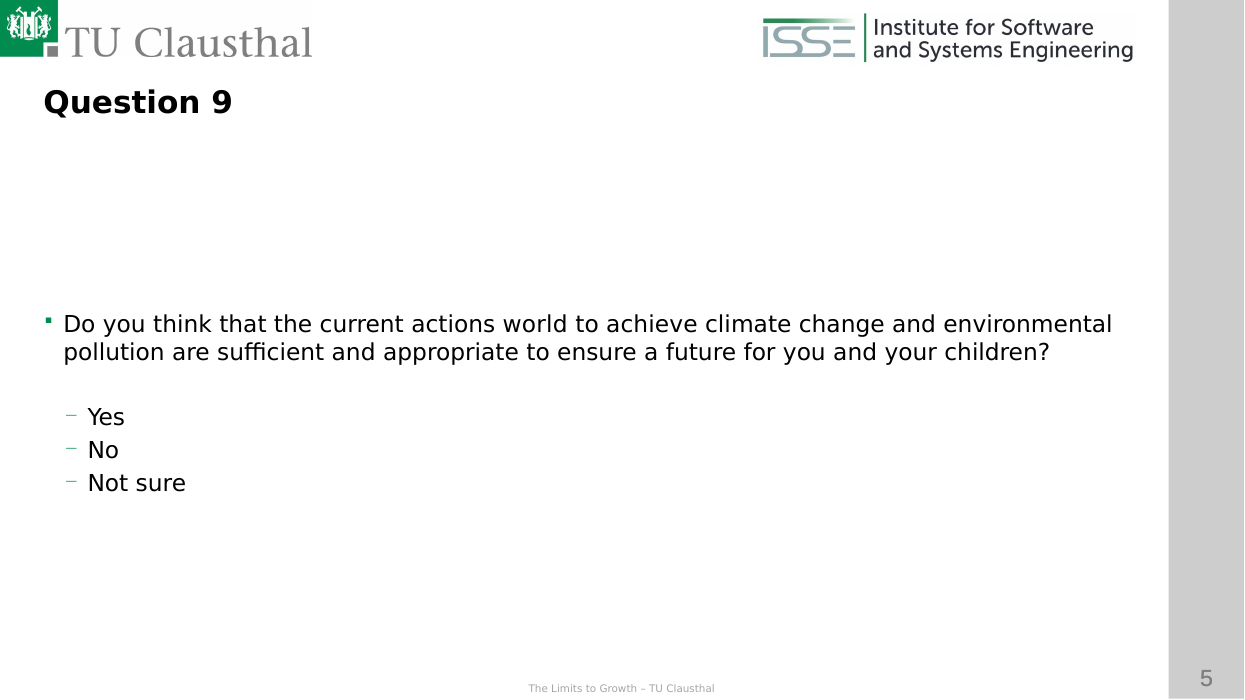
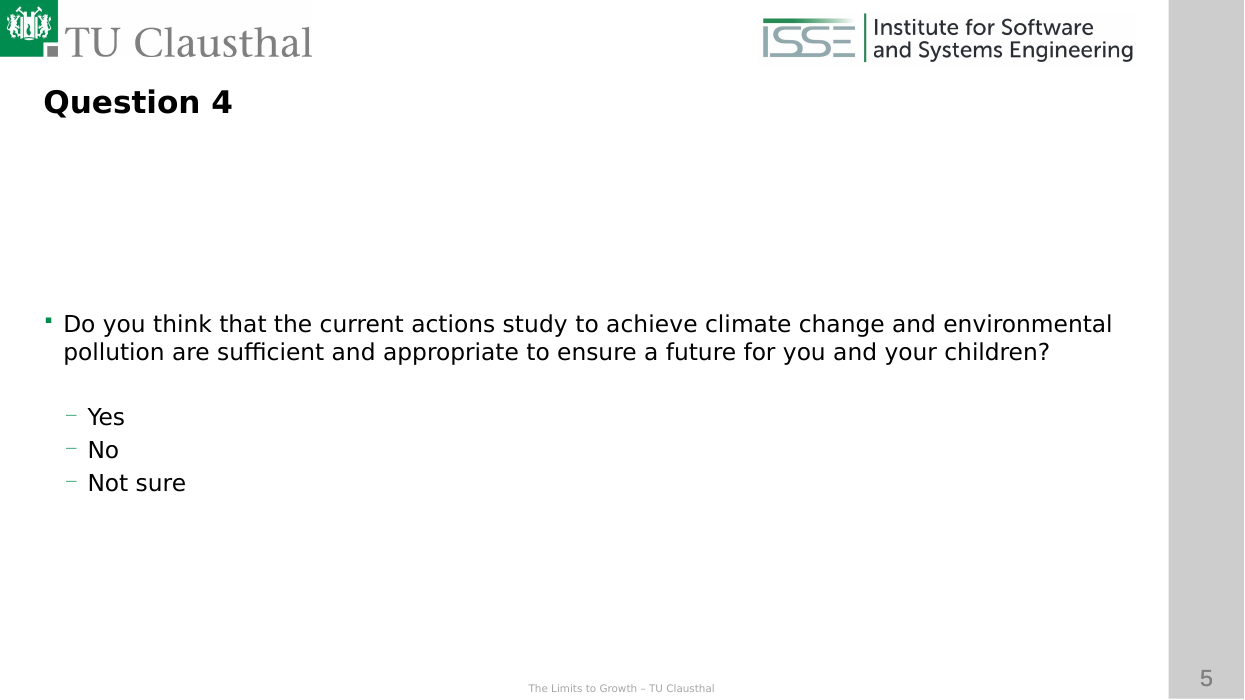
9: 9 -> 4
world: world -> study
